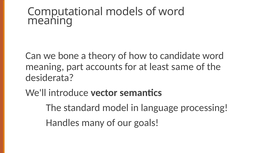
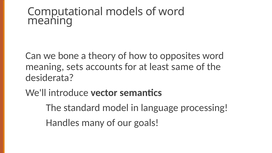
candidate: candidate -> opposites
part: part -> sets
